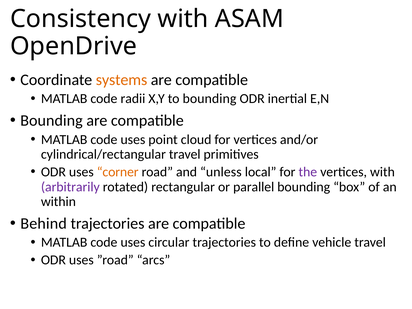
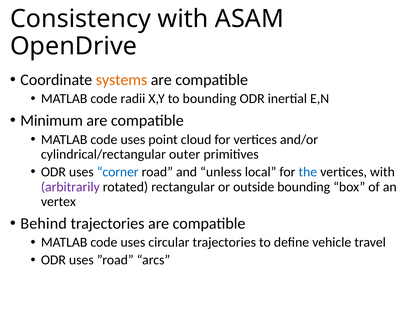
Bounding at (52, 121): Bounding -> Minimum
cylindrical/rectangular travel: travel -> outer
corner colour: orange -> blue
the colour: purple -> blue
parallel: parallel -> outside
within: within -> vertex
